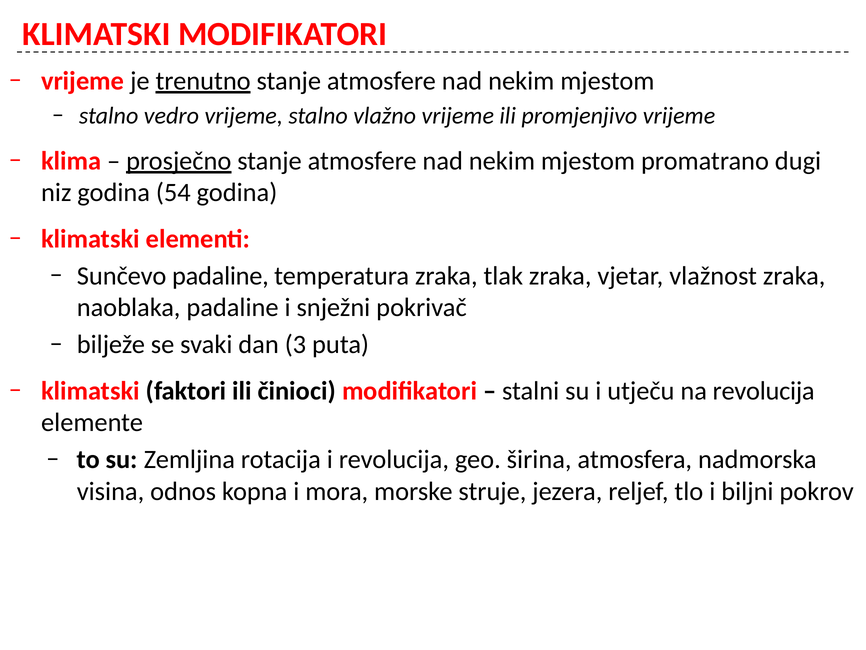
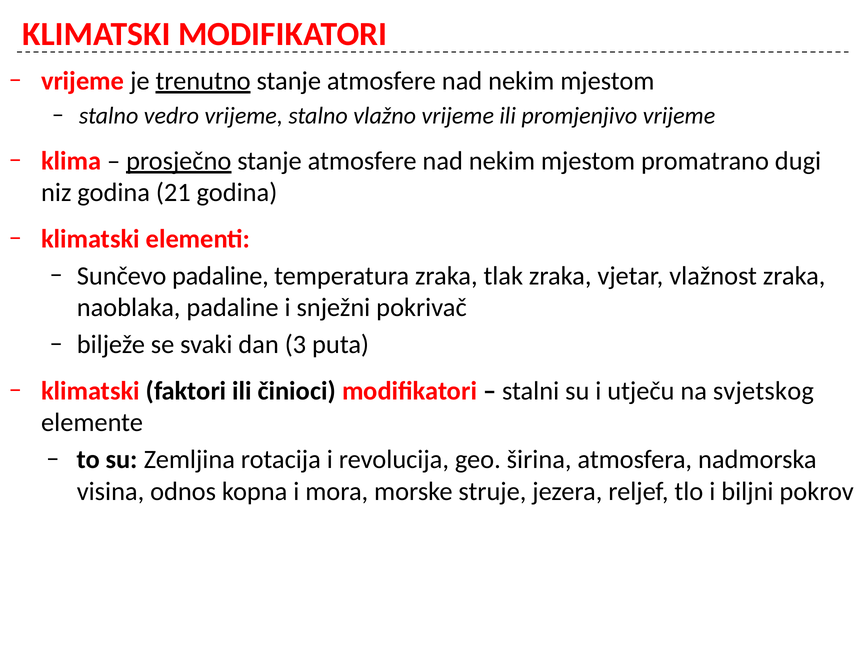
54: 54 -> 21
na revolucija: revolucija -> svjetskog
